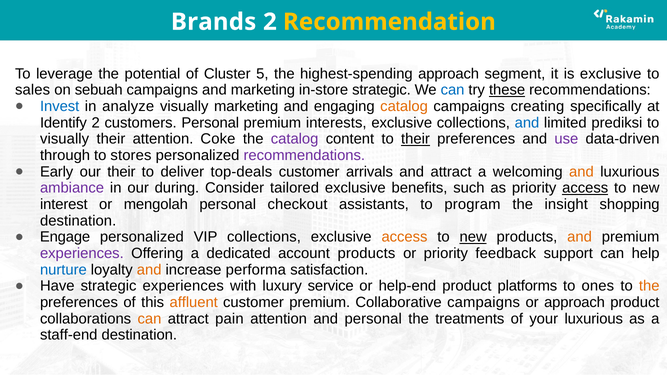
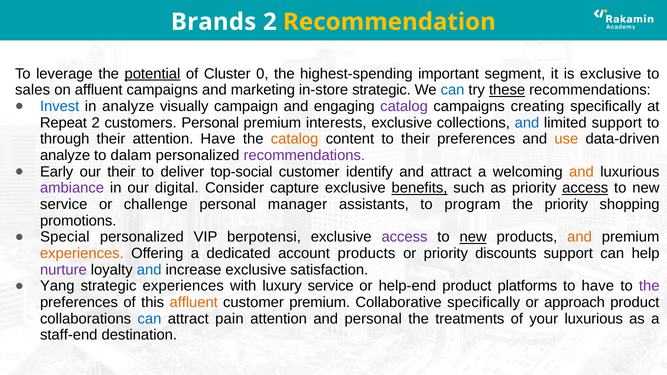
potential underline: none -> present
5: 5 -> 0
highest-spending approach: approach -> important
on sebuah: sebuah -> affluent
visually marketing: marketing -> campaign
catalog at (404, 106) colour: orange -> purple
Identify: Identify -> Repeat
limited prediksi: prediksi -> support
visually at (65, 139): visually -> through
attention Coke: Coke -> Have
catalog at (295, 139) colour: purple -> orange
their at (415, 139) underline: present -> none
use colour: purple -> orange
through at (65, 155): through -> analyze
stores: stores -> dalam
top-deals: top-deals -> top-social
arrivals: arrivals -> identify
during: during -> digital
tailored: tailored -> capture
benefits underline: none -> present
interest at (64, 204): interest -> service
mengolah: mengolah -> challenge
checkout: checkout -> manager
the insight: insight -> priority
destination at (78, 221): destination -> promotions
Engage: Engage -> Special
VIP collections: collections -> berpotensi
access at (405, 237) colour: orange -> purple
experiences at (82, 253) colour: purple -> orange
feedback: feedback -> discounts
nurture colour: blue -> purple
and at (149, 270) colour: orange -> blue
increase performa: performa -> exclusive
Have: Have -> Yang
to ones: ones -> have
the at (649, 286) colour: orange -> purple
Collaborative campaigns: campaigns -> specifically
can at (149, 319) colour: orange -> blue
